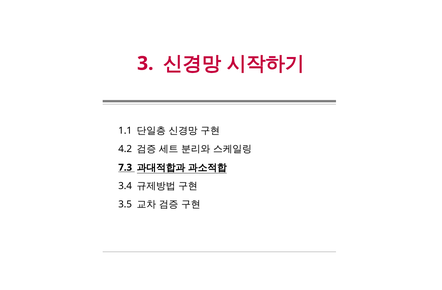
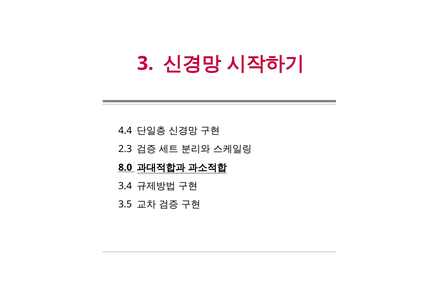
1.1: 1.1 -> 4.4
4.2: 4.2 -> 2.3
7.3: 7.3 -> 8.0
